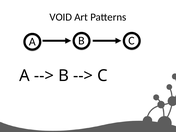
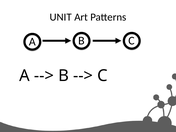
VOID: VOID -> UNIT
